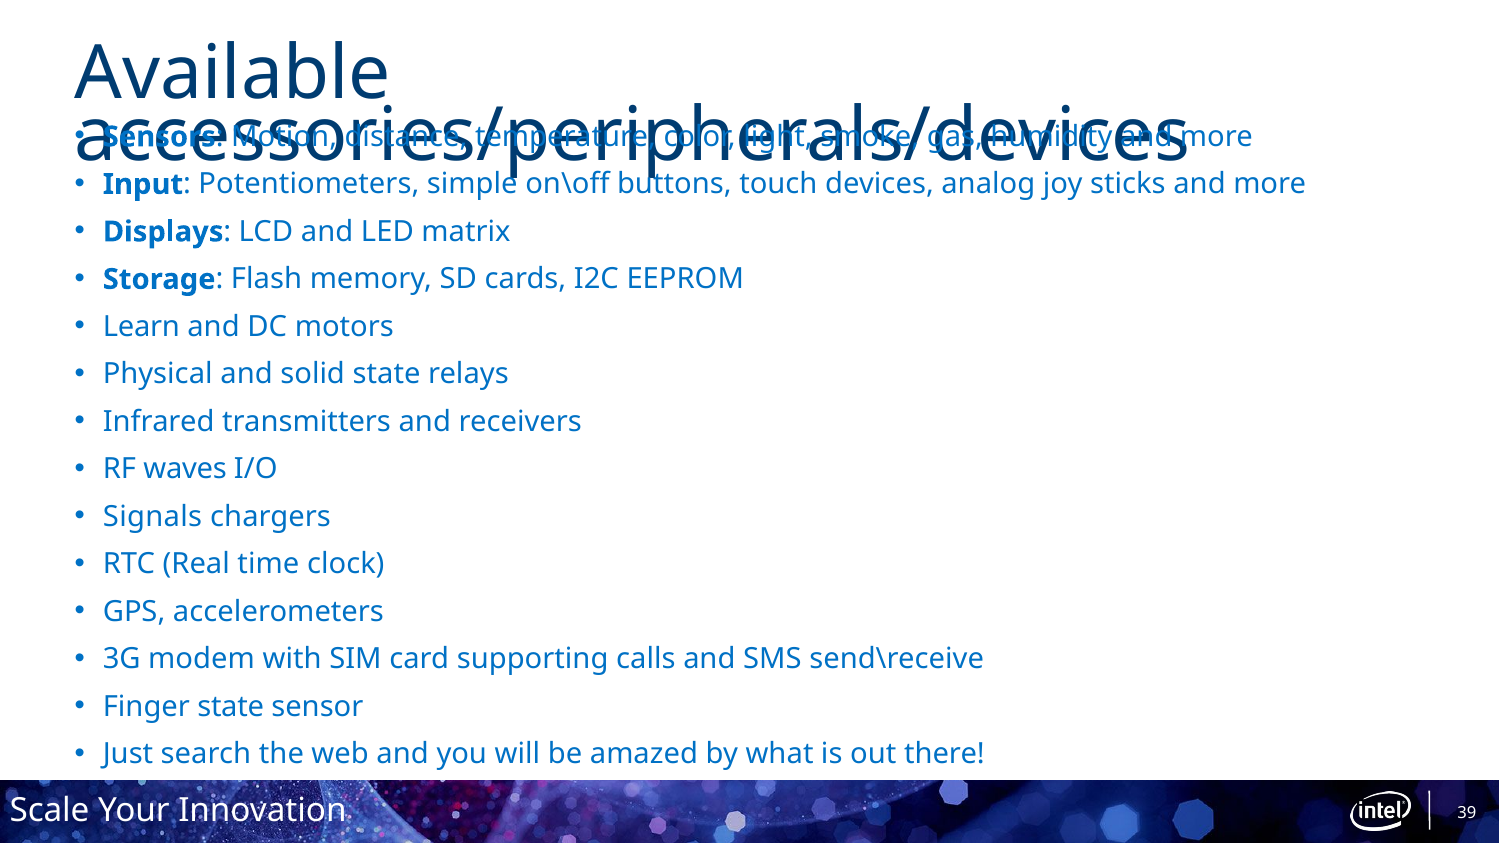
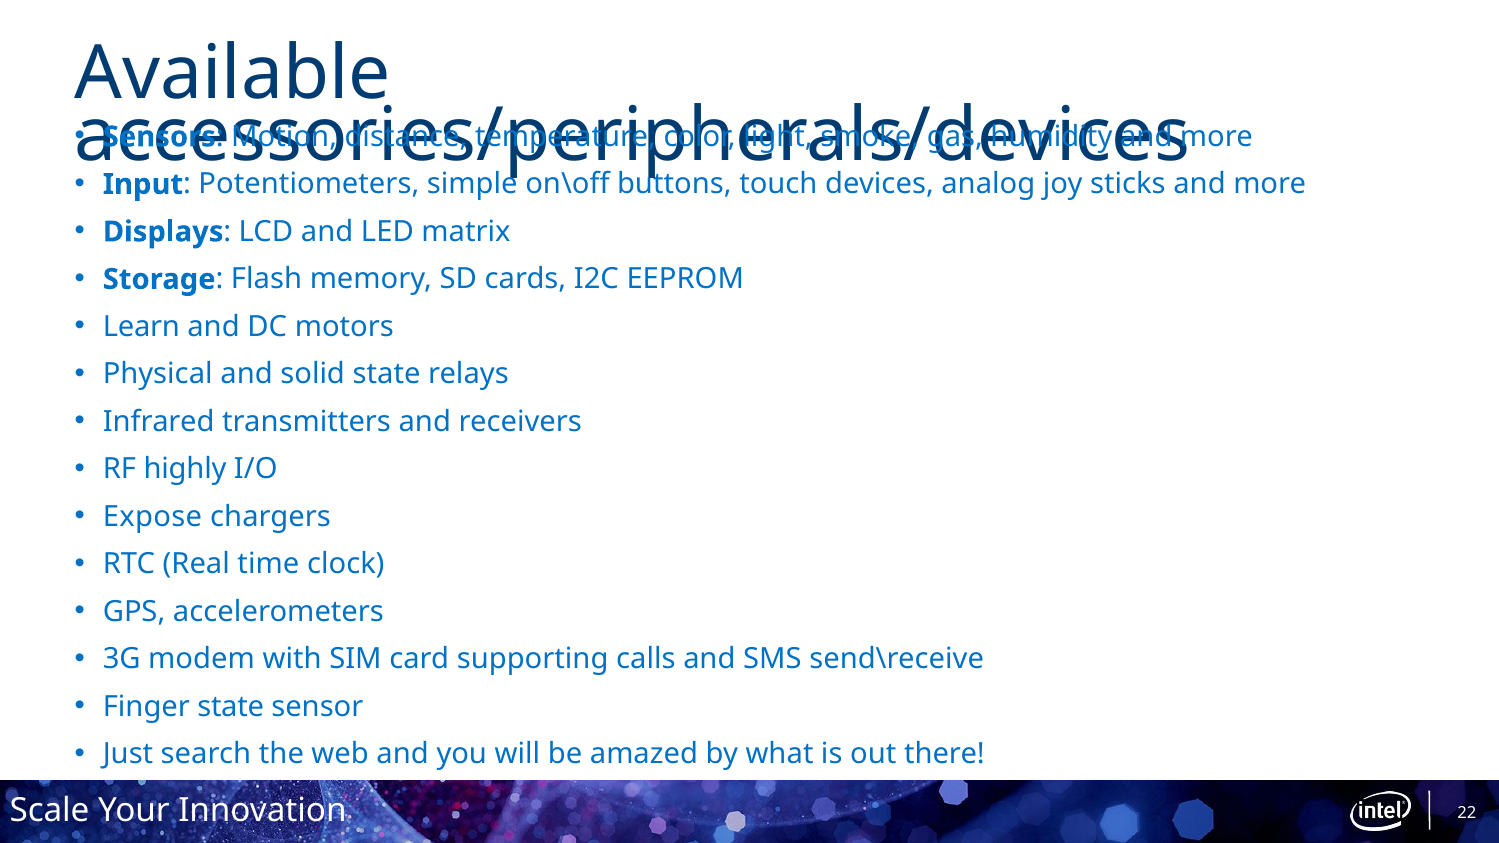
waves: waves -> highly
Signals: Signals -> Expose
39: 39 -> 22
